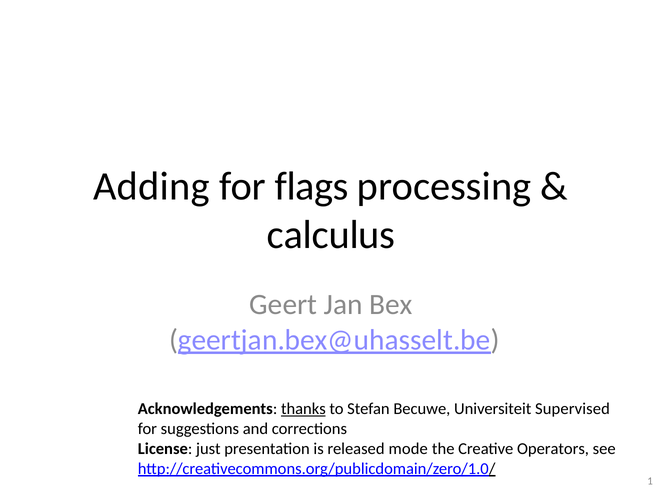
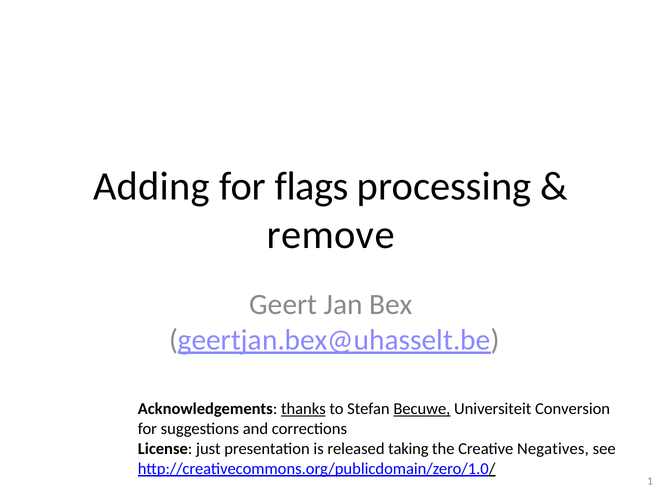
calculus: calculus -> remove
Becuwe underline: none -> present
Supervised: Supervised -> Conversion
mode: mode -> taking
Operators: Operators -> Negatives
